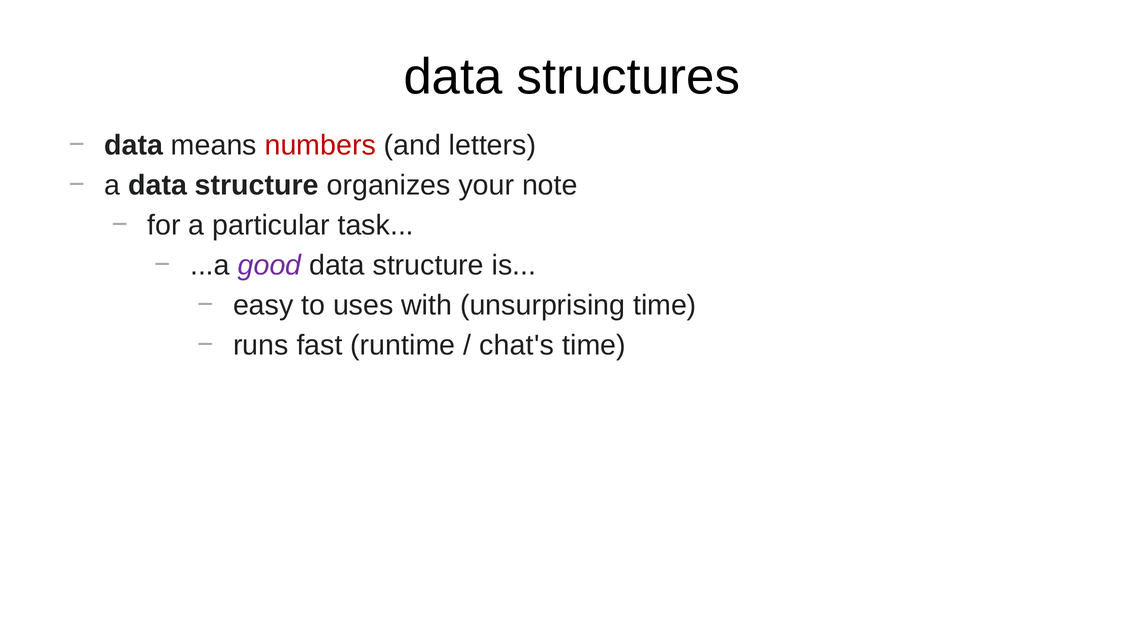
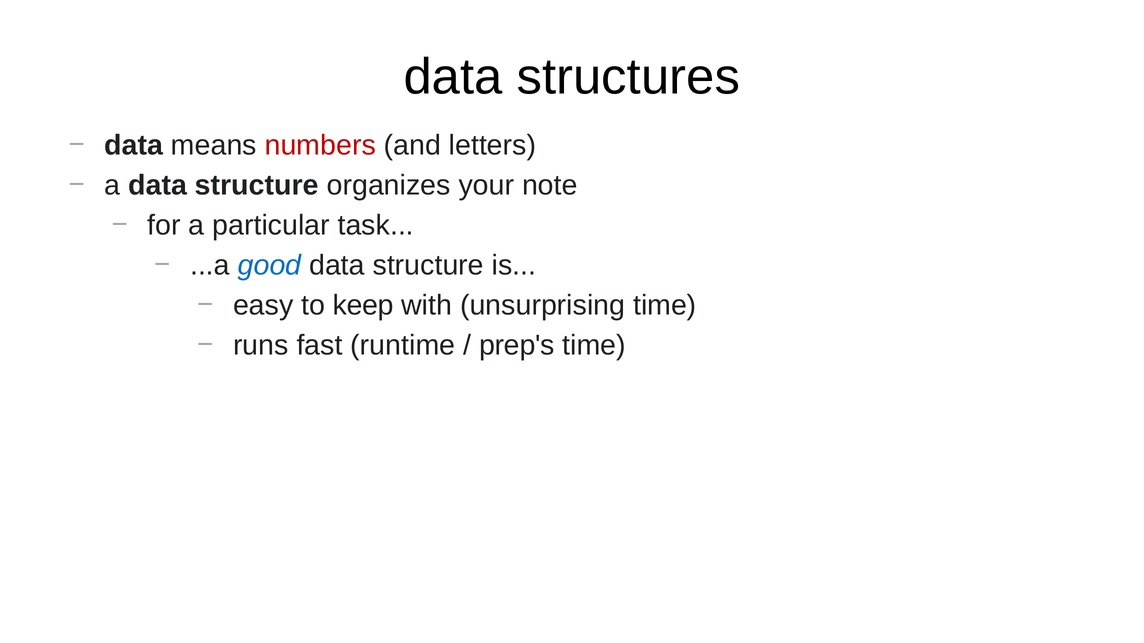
good colour: purple -> blue
uses: uses -> keep
chat's: chat's -> prep's
